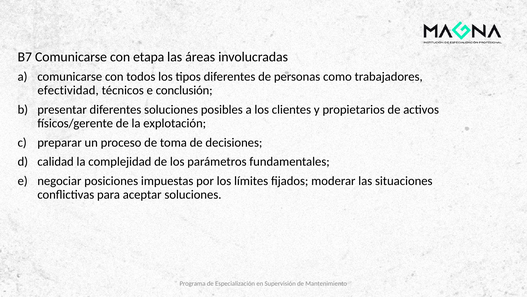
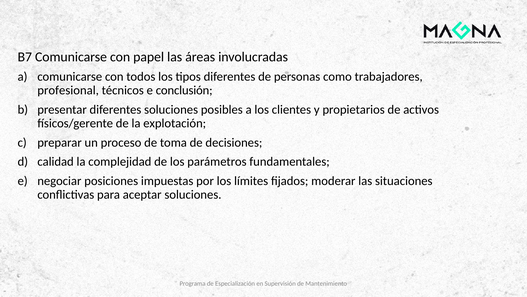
etapa: etapa -> papel
efectividad: efectividad -> profesional
